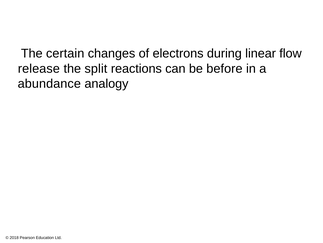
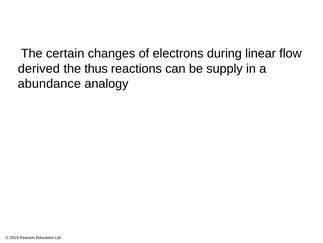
release: release -> derived
split: split -> thus
before: before -> supply
